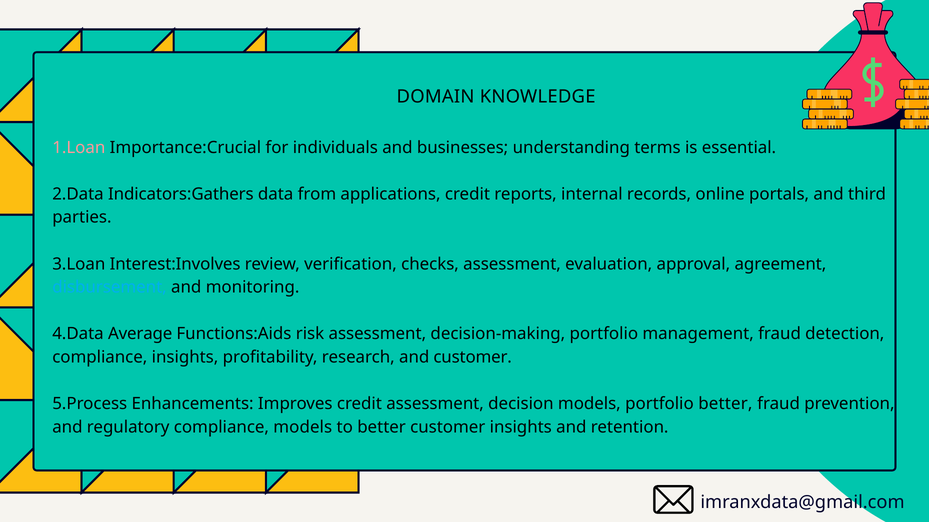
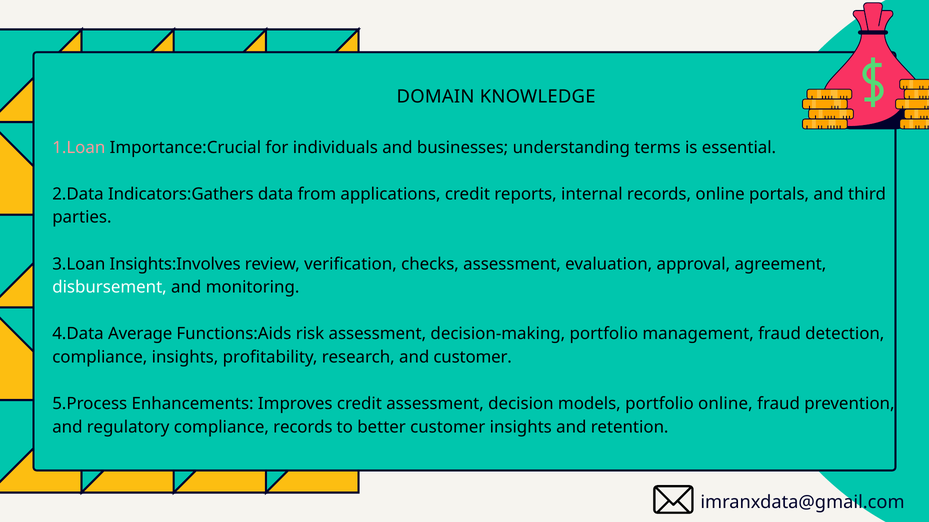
Interest:Involves: Interest:Involves -> Insights:Involves
disbursement colour: light blue -> white
portfolio better: better -> online
compliance models: models -> records
